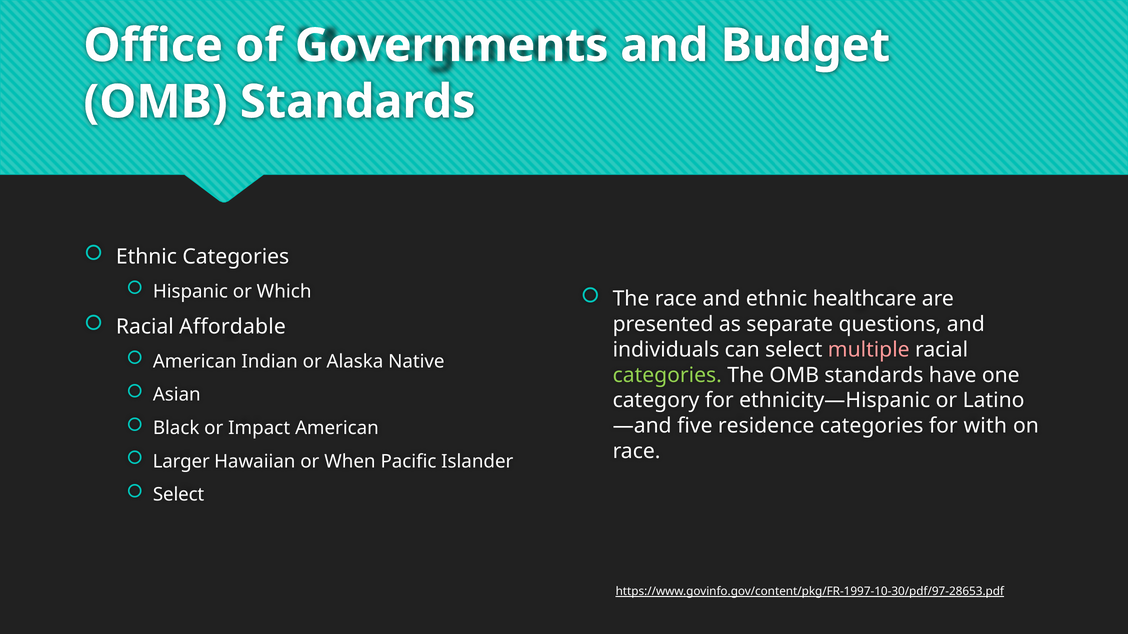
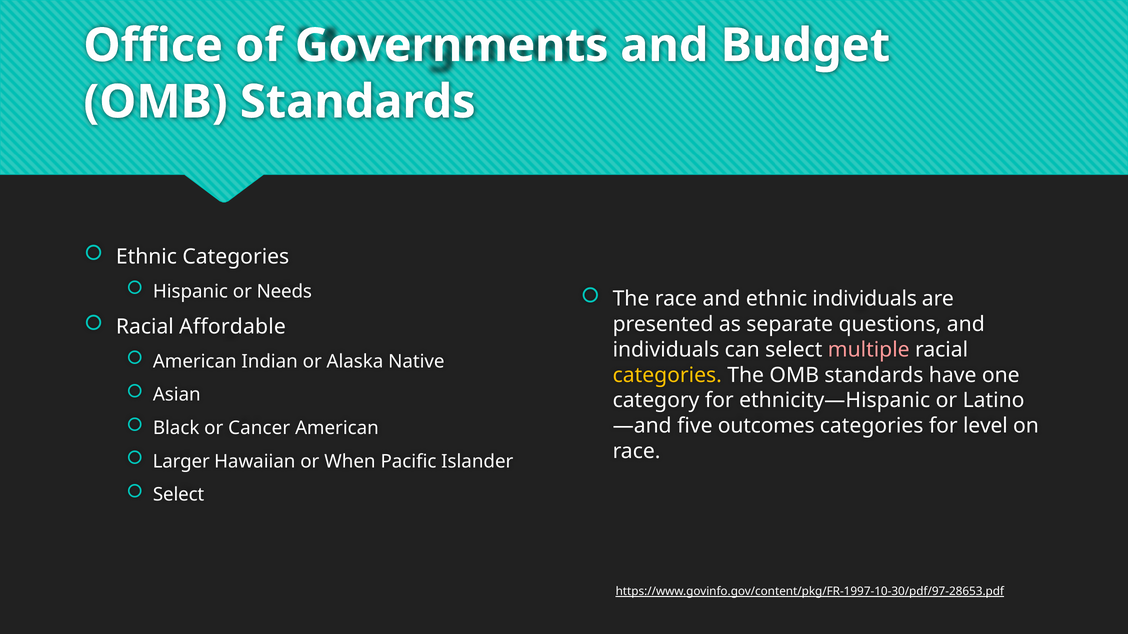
Which: Which -> Needs
ethnic healthcare: healthcare -> individuals
categories at (667, 375) colour: light green -> yellow
Impact: Impact -> Cancer
residence: residence -> outcomes
with: with -> level
